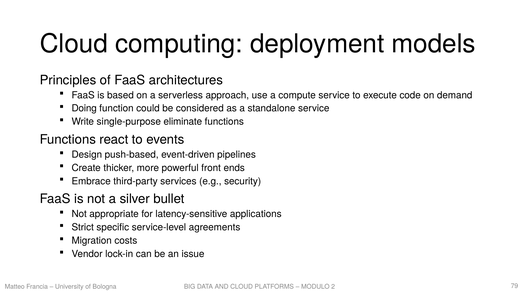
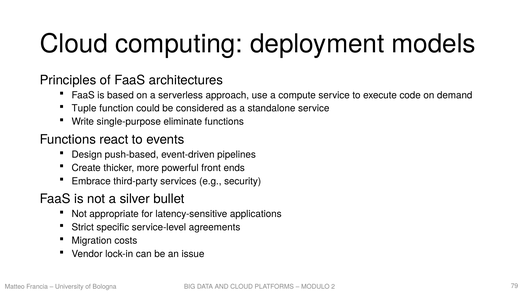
Doing: Doing -> Tuple
